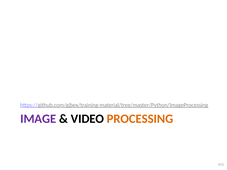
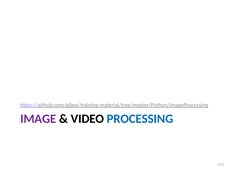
PROCESSING colour: orange -> blue
